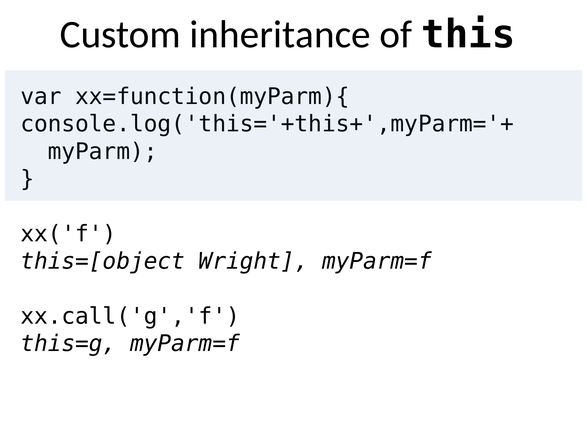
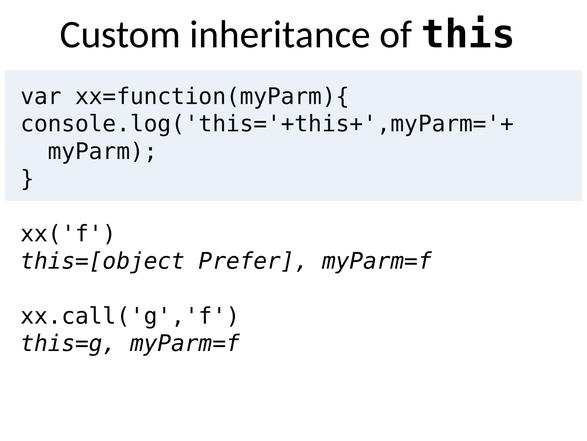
Wright: Wright -> Prefer
